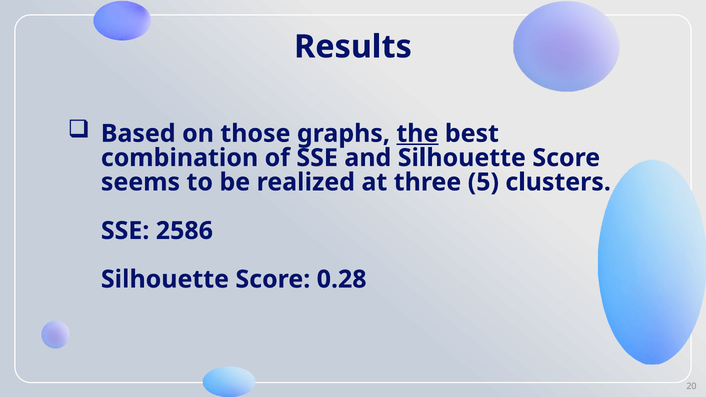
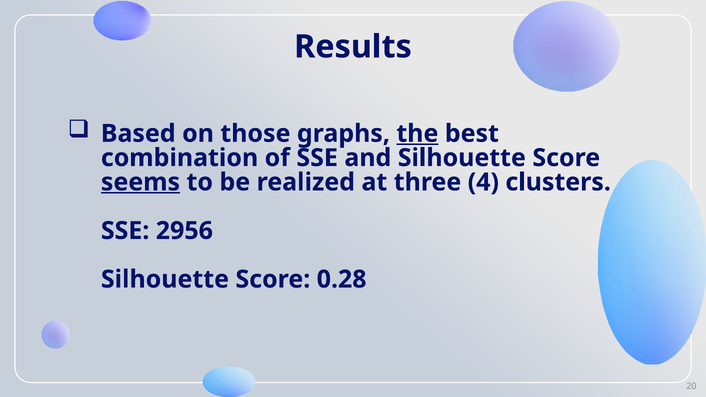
seems underline: none -> present
5: 5 -> 4
2586: 2586 -> 2956
